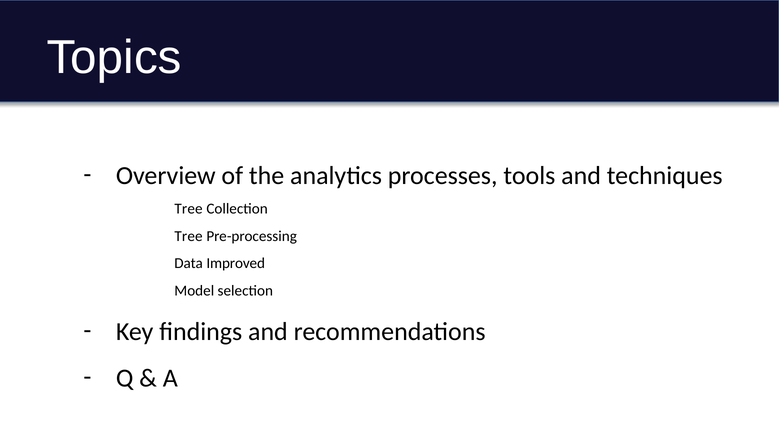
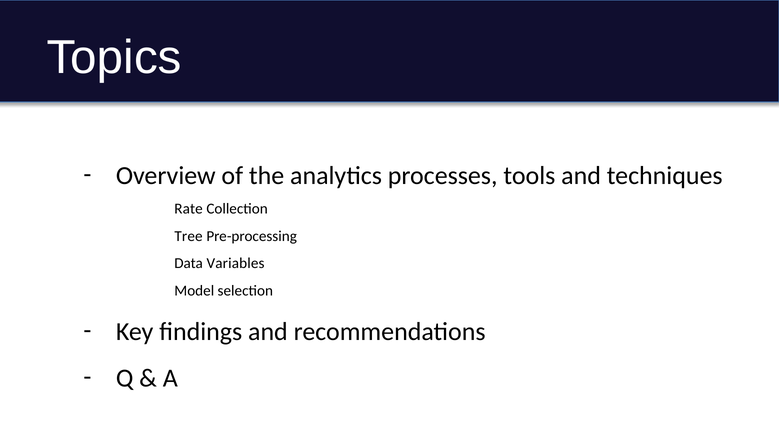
Tree at (189, 209): Tree -> Rate
Improved: Improved -> Variables
